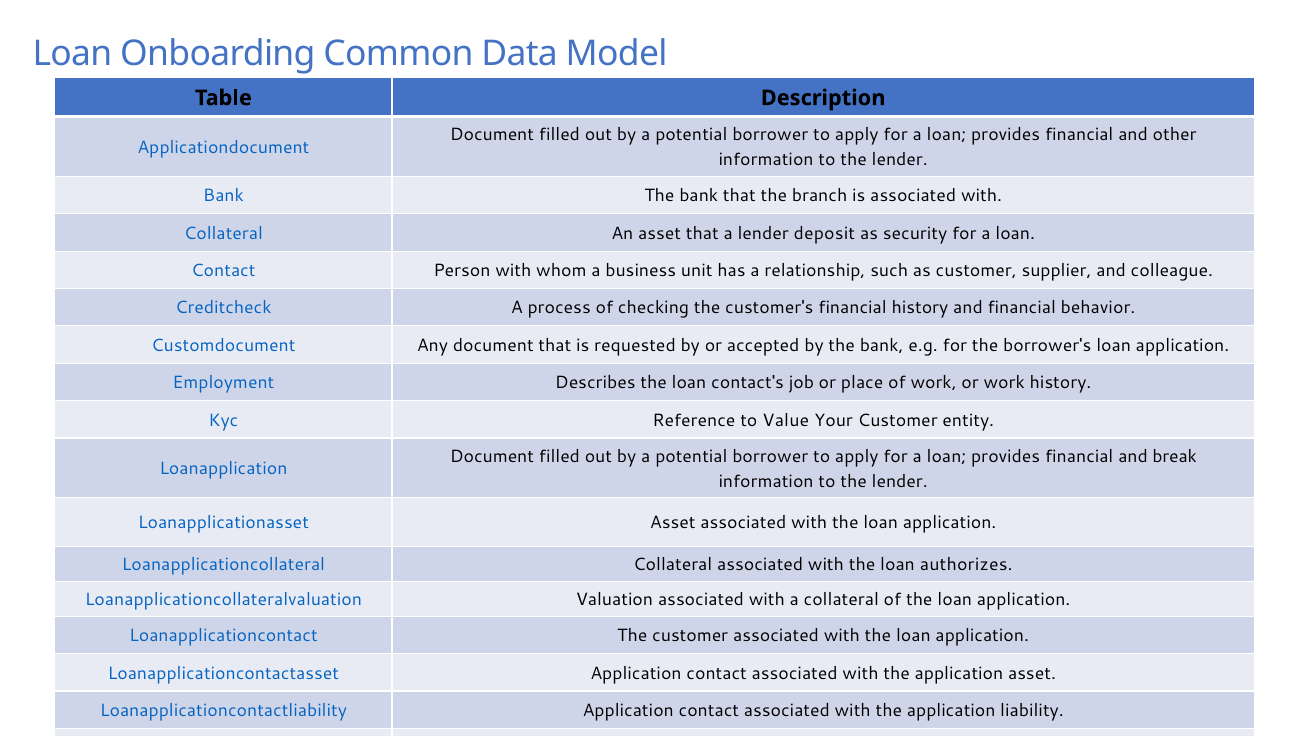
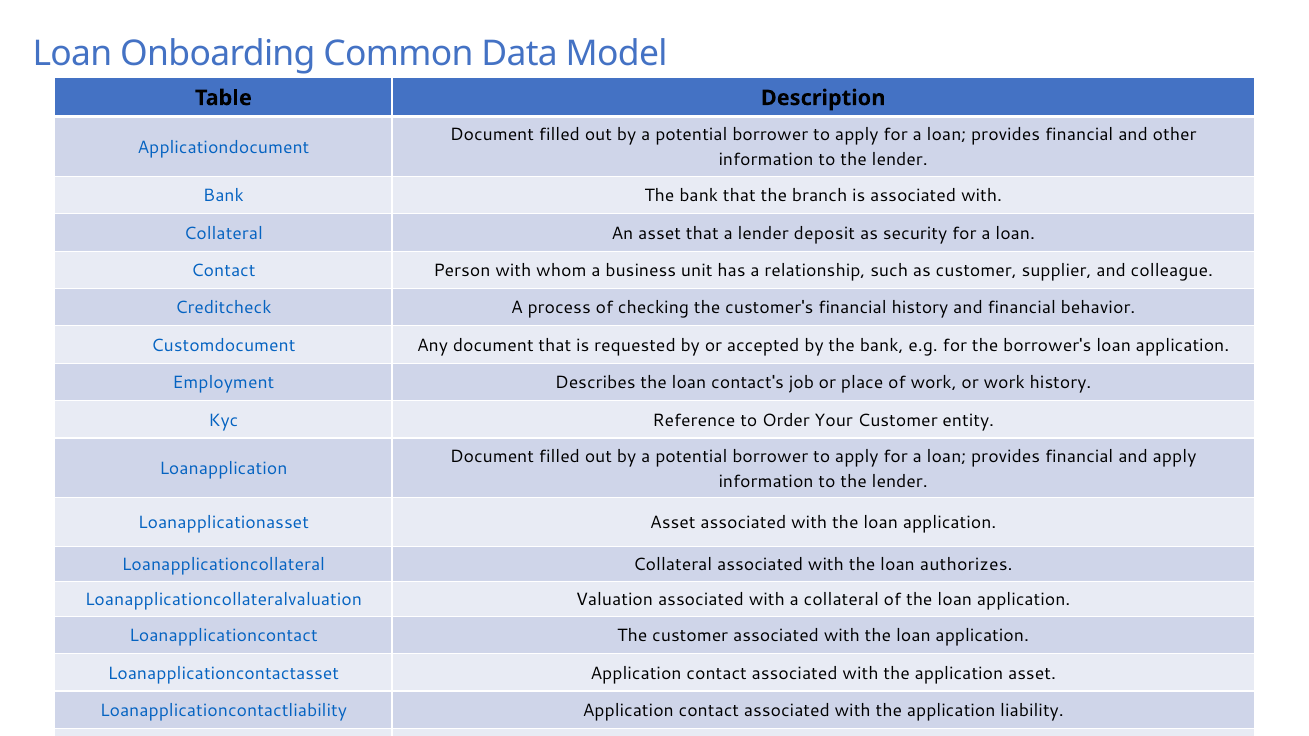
Value: Value -> Order
and break: break -> apply
